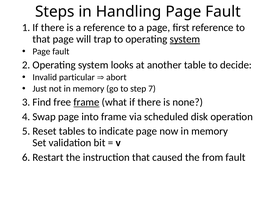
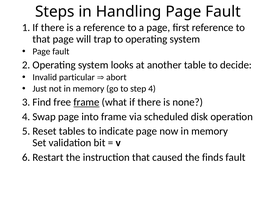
system at (185, 39) underline: present -> none
7: 7 -> 4
from: from -> finds
